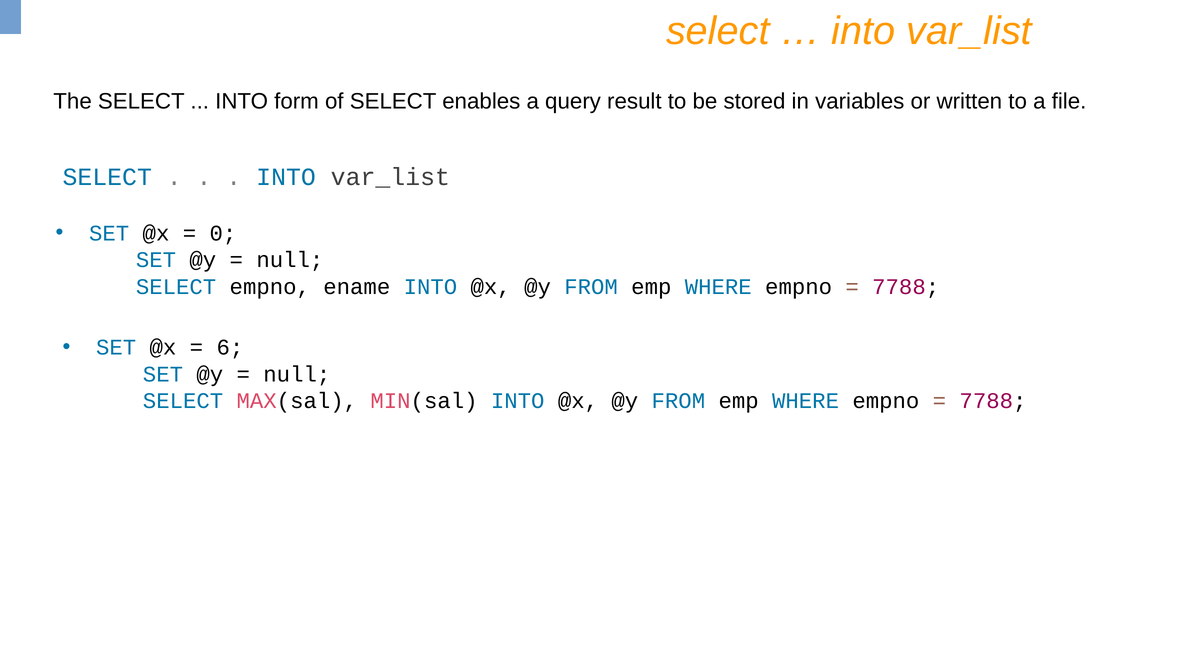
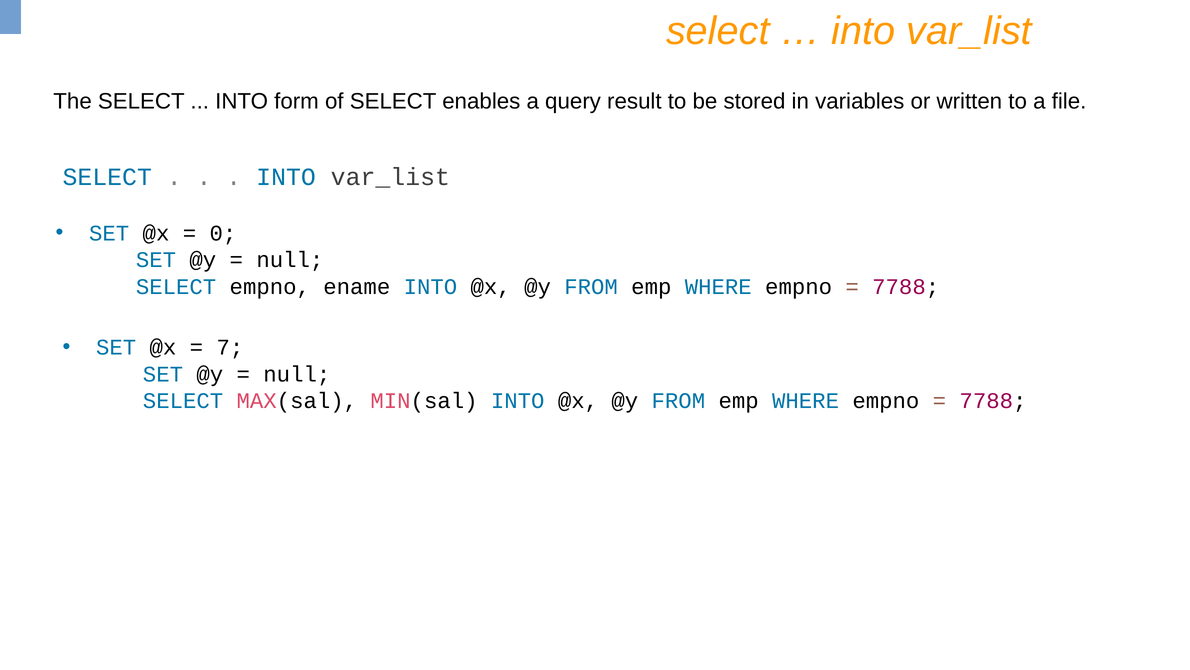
6: 6 -> 7
